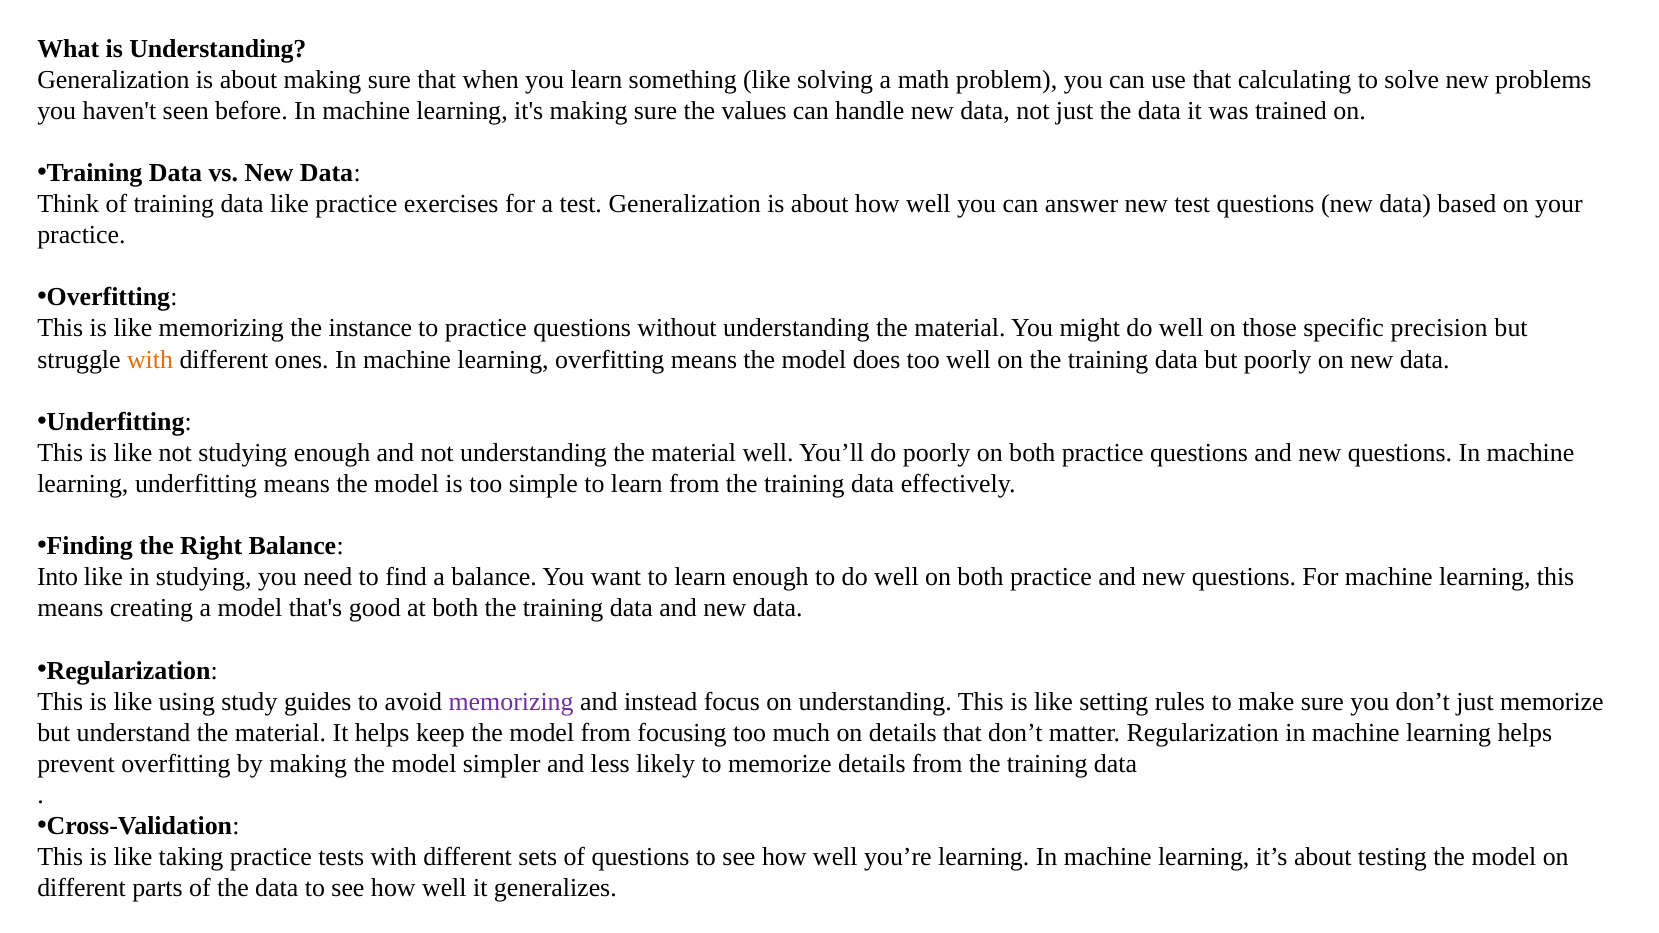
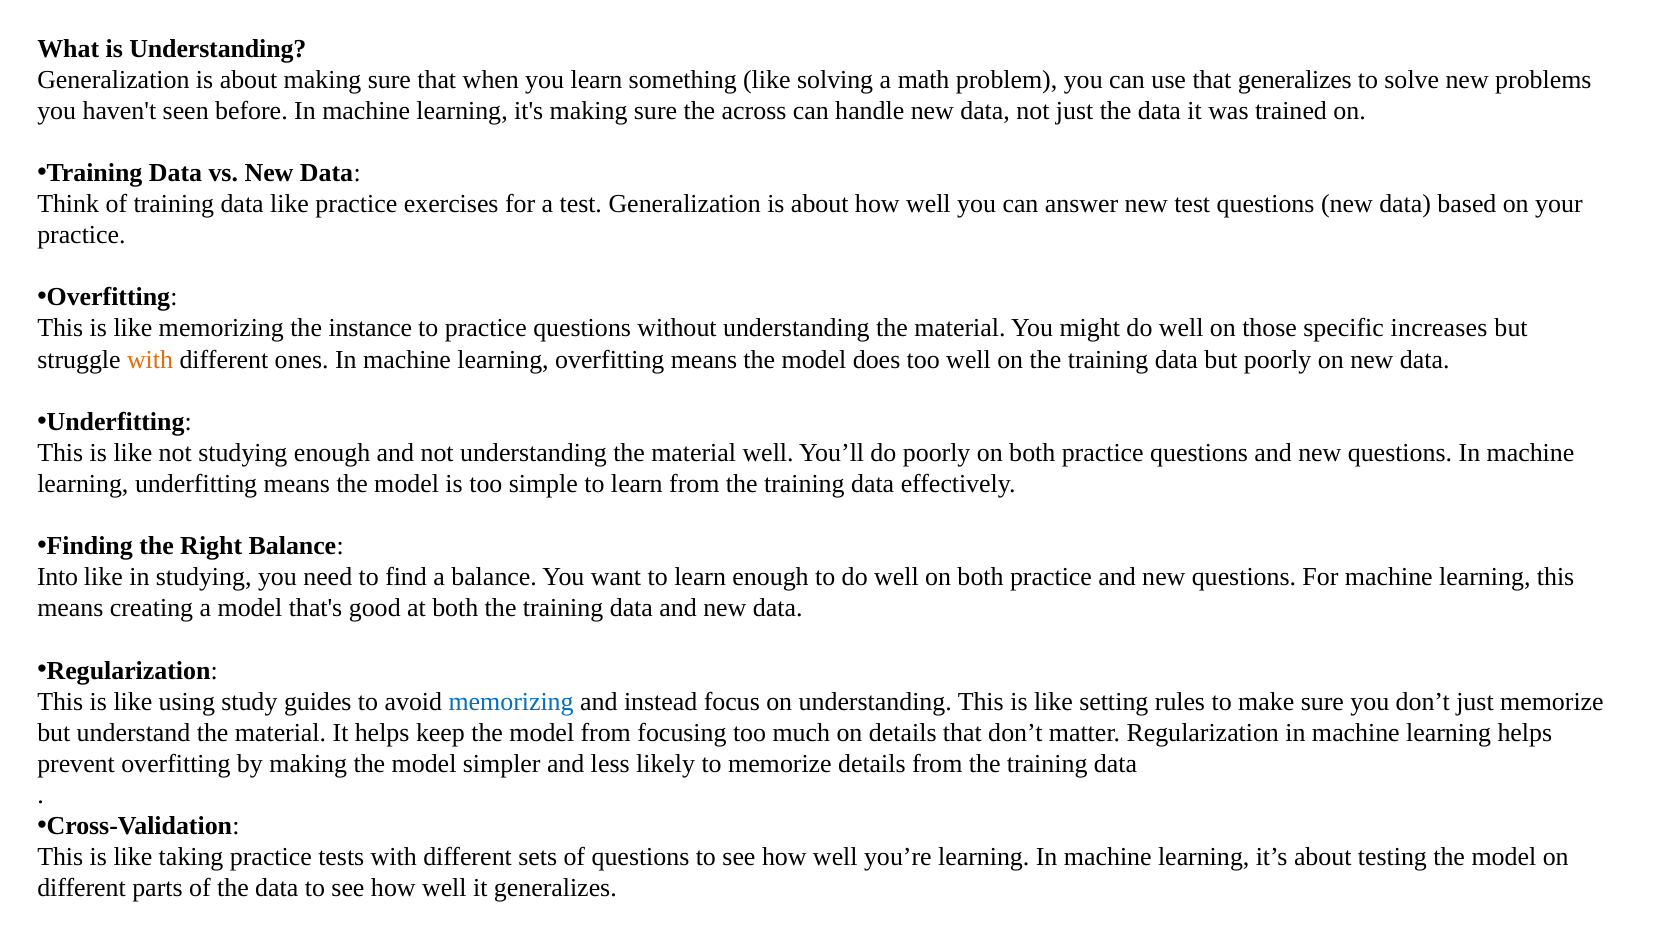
that calculating: calculating -> generalizes
values: values -> across
precision: precision -> increases
memorizing at (511, 702) colour: purple -> blue
